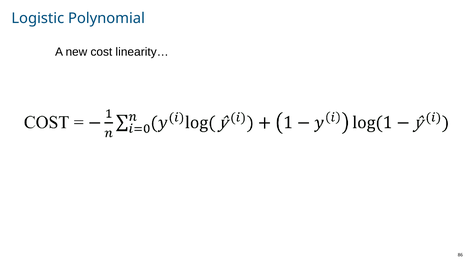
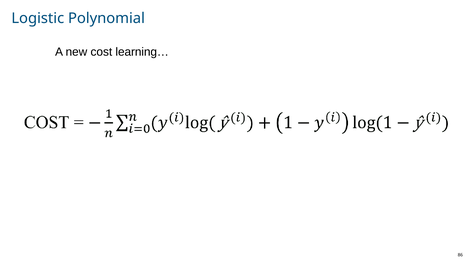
linearity…: linearity… -> learning…
